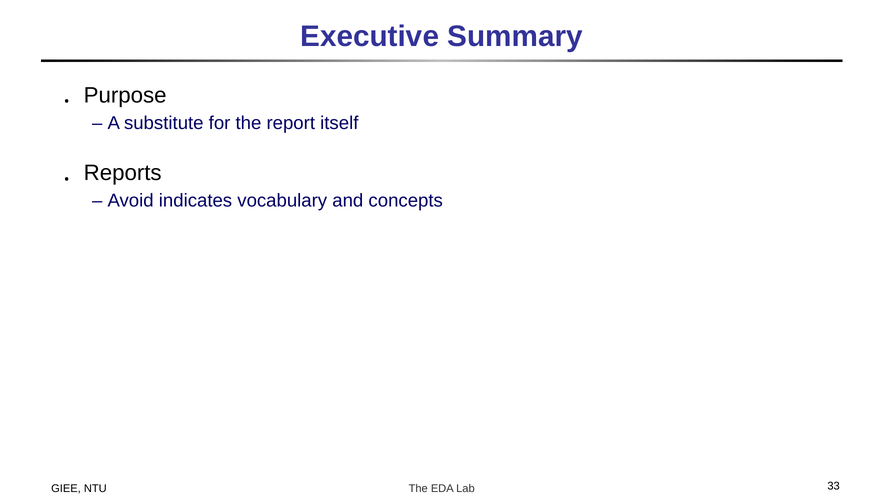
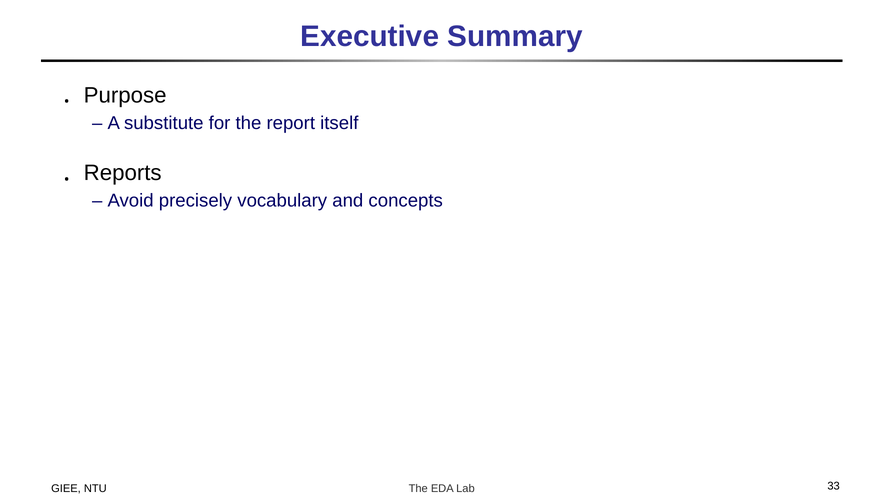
indicates: indicates -> precisely
